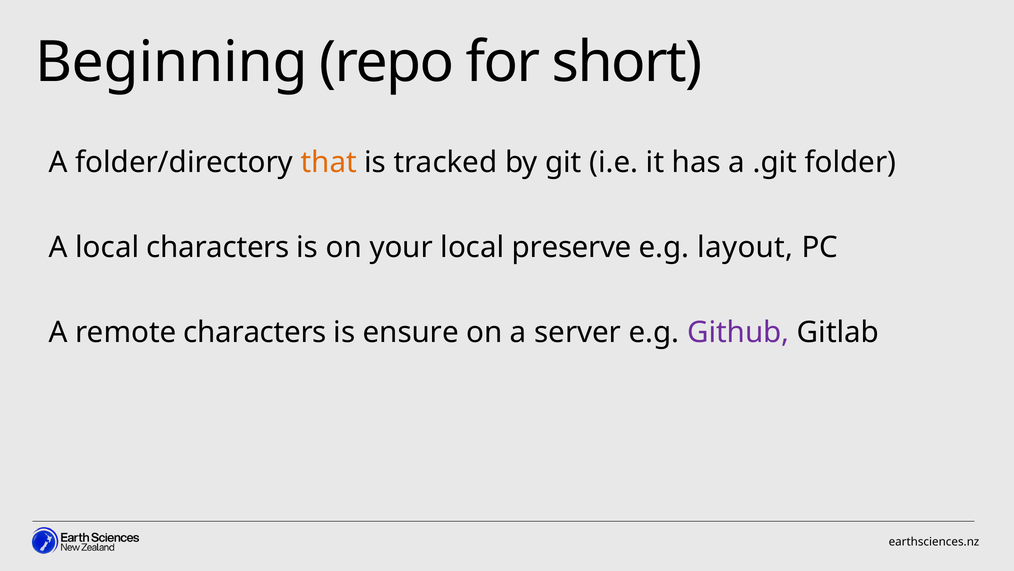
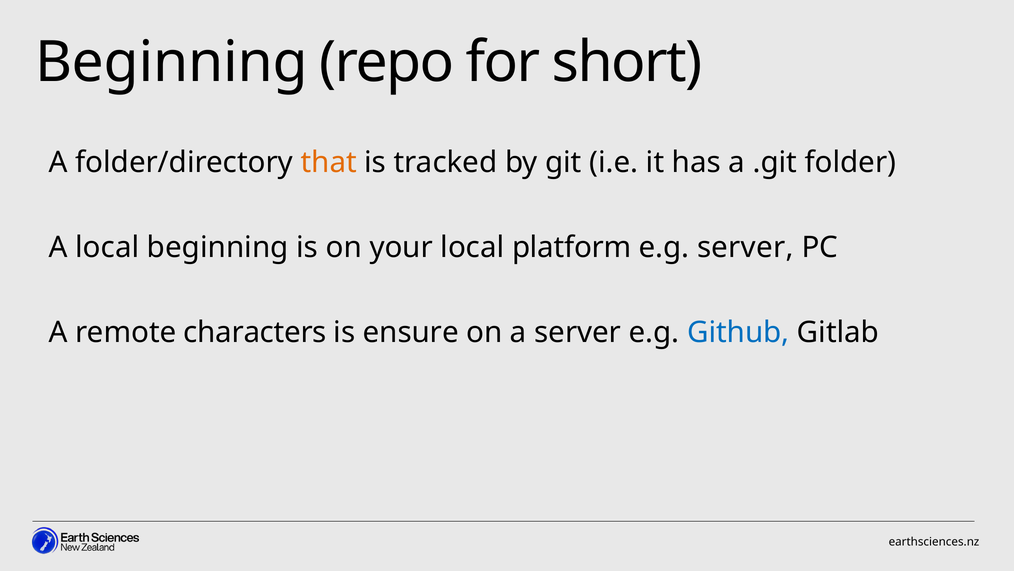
local characters: characters -> beginning
preserve: preserve -> platform
e.g layout: layout -> server
Github colour: purple -> blue
